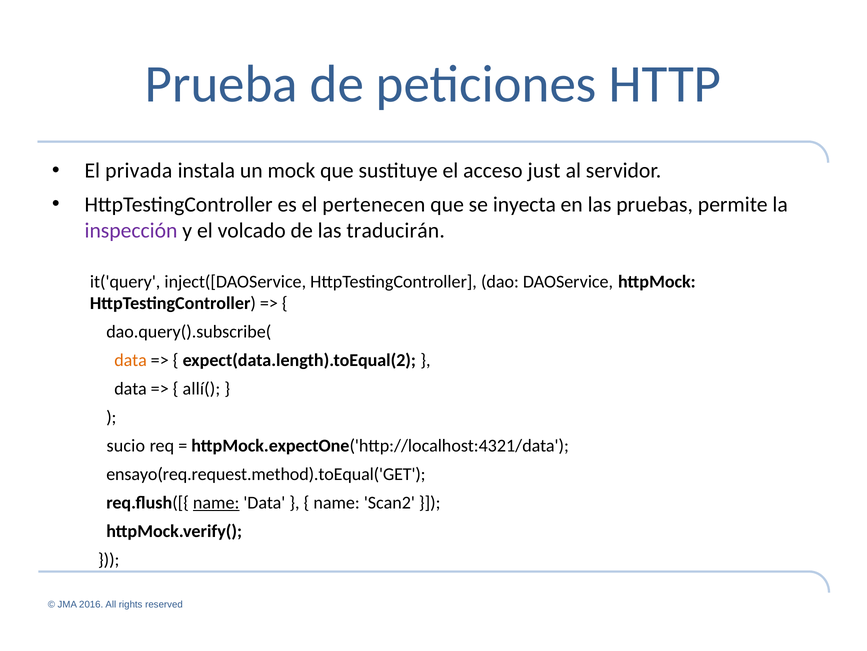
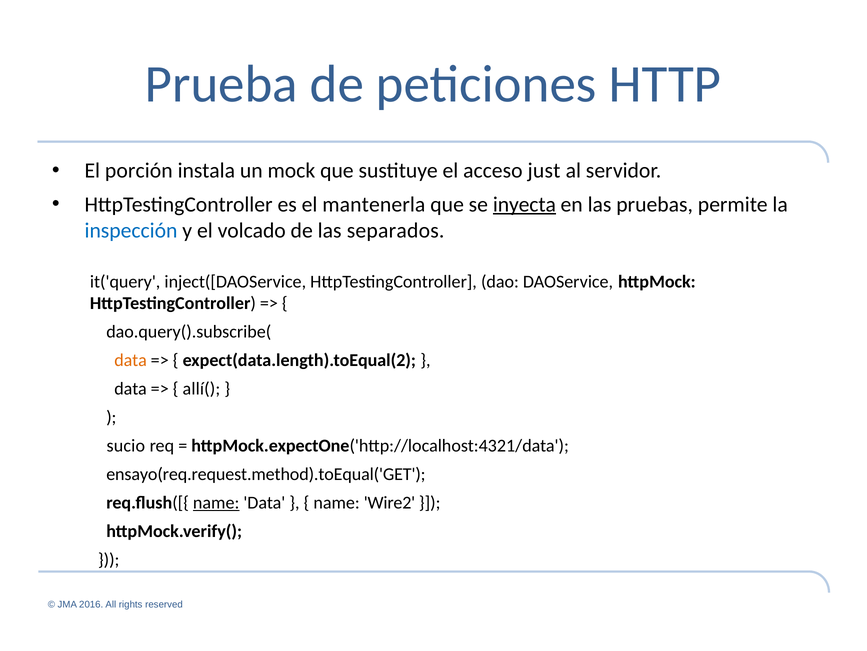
privada: privada -> porción
pertenecen: pertenecen -> mantenerla
inyecta underline: none -> present
inspección colour: purple -> blue
traducirán: traducirán -> separados
Scan2: Scan2 -> Wire2
